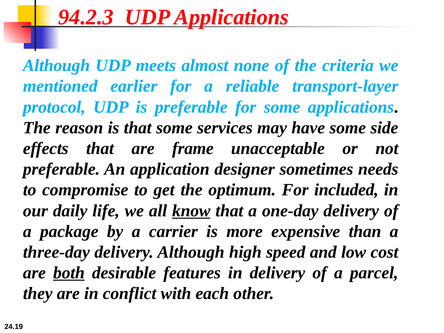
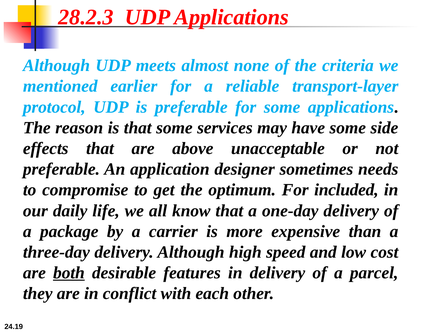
94.2.3: 94.2.3 -> 28.2.3
frame: frame -> above
know underline: present -> none
